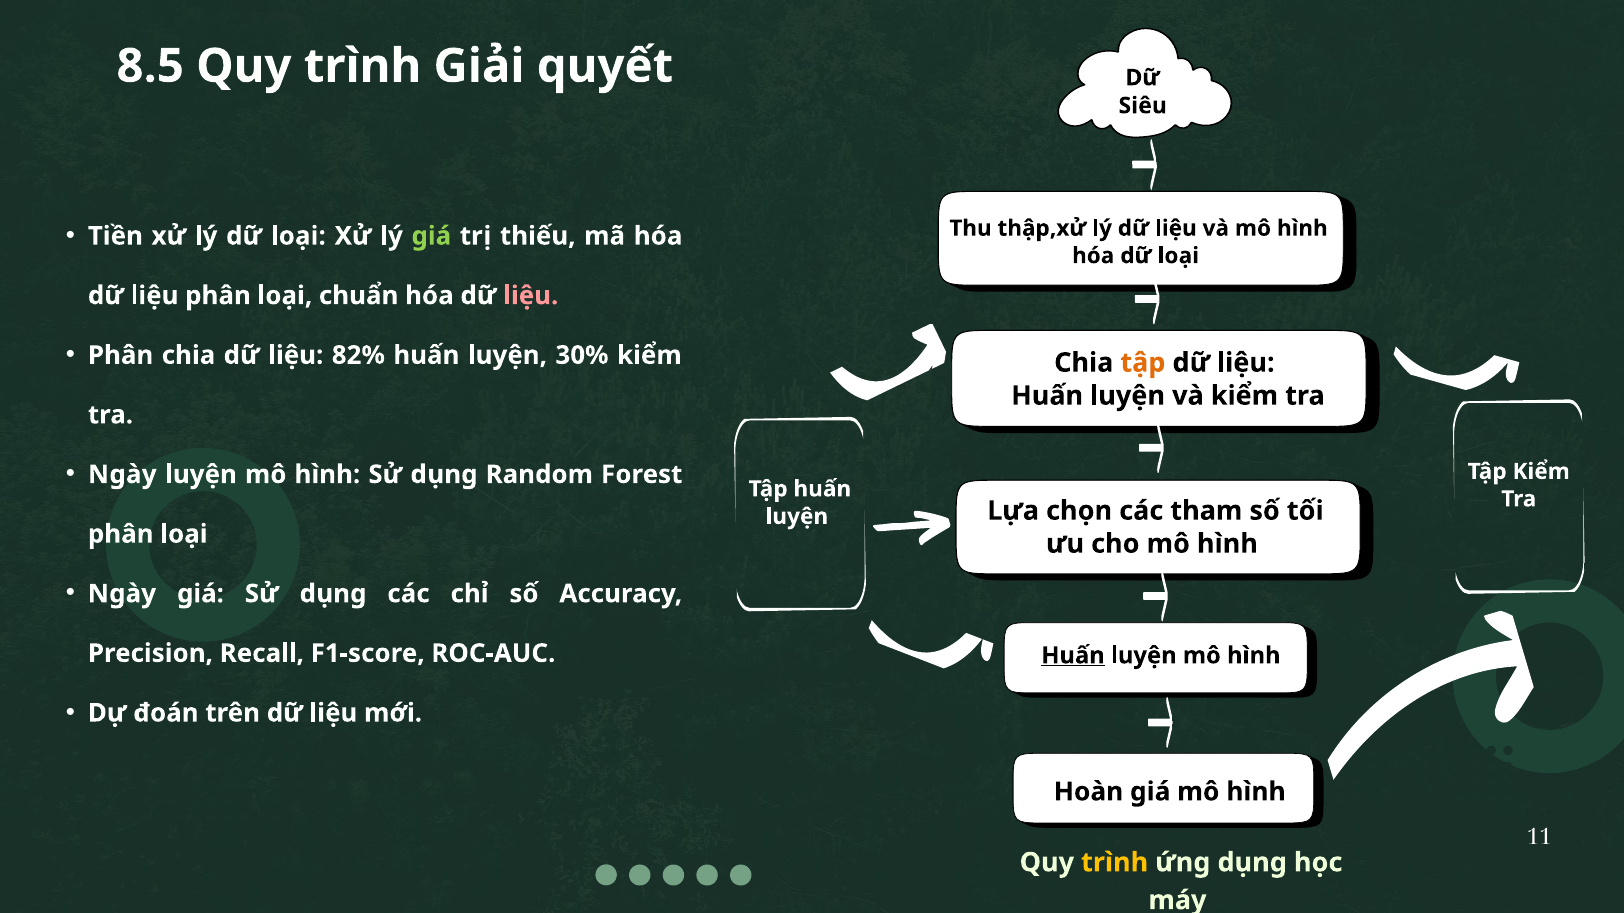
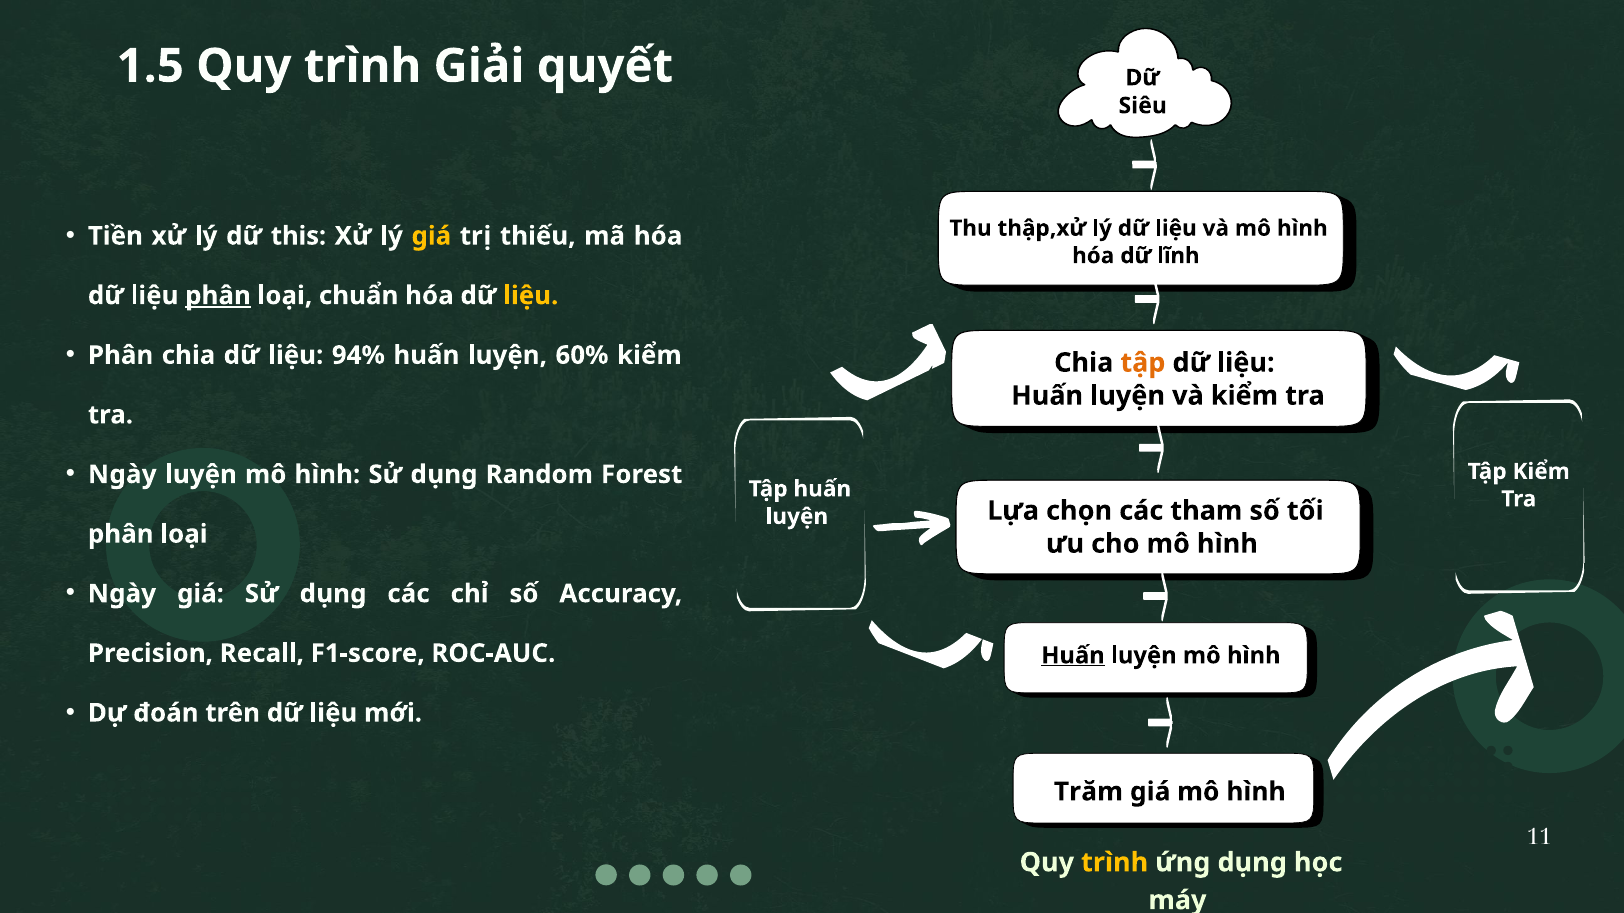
8.5: 8.5 -> 1.5
lý dữ loại: loại -> this
giá at (431, 236) colour: light green -> yellow
hóa dữ loại: loại -> lĩnh
phân at (218, 296) underline: none -> present
liệu at (531, 296) colour: pink -> yellow
82%: 82% -> 94%
30%: 30% -> 60%
Hoàn: Hoàn -> Trăm
